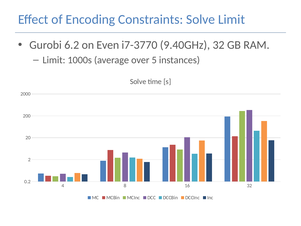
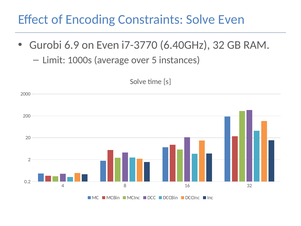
Solve Limit: Limit -> Even
6.2: 6.2 -> 6.9
9.40GHz: 9.40GHz -> 6.40GHz
